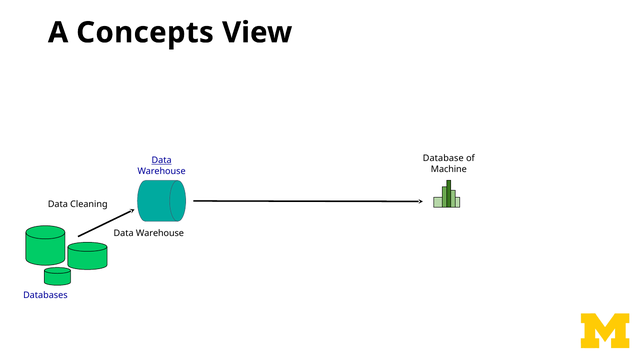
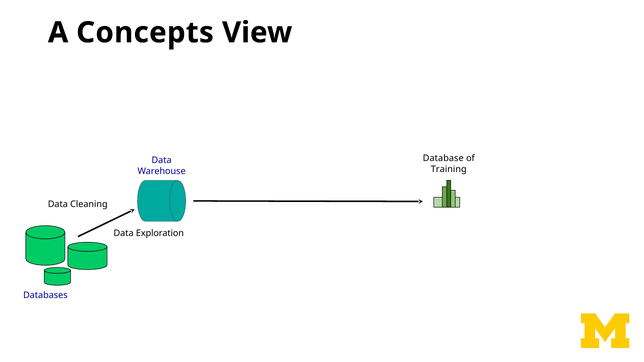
Data at (162, 160) underline: present -> none
Machine: Machine -> Training
Warehouse at (160, 233): Warehouse -> Exploration
